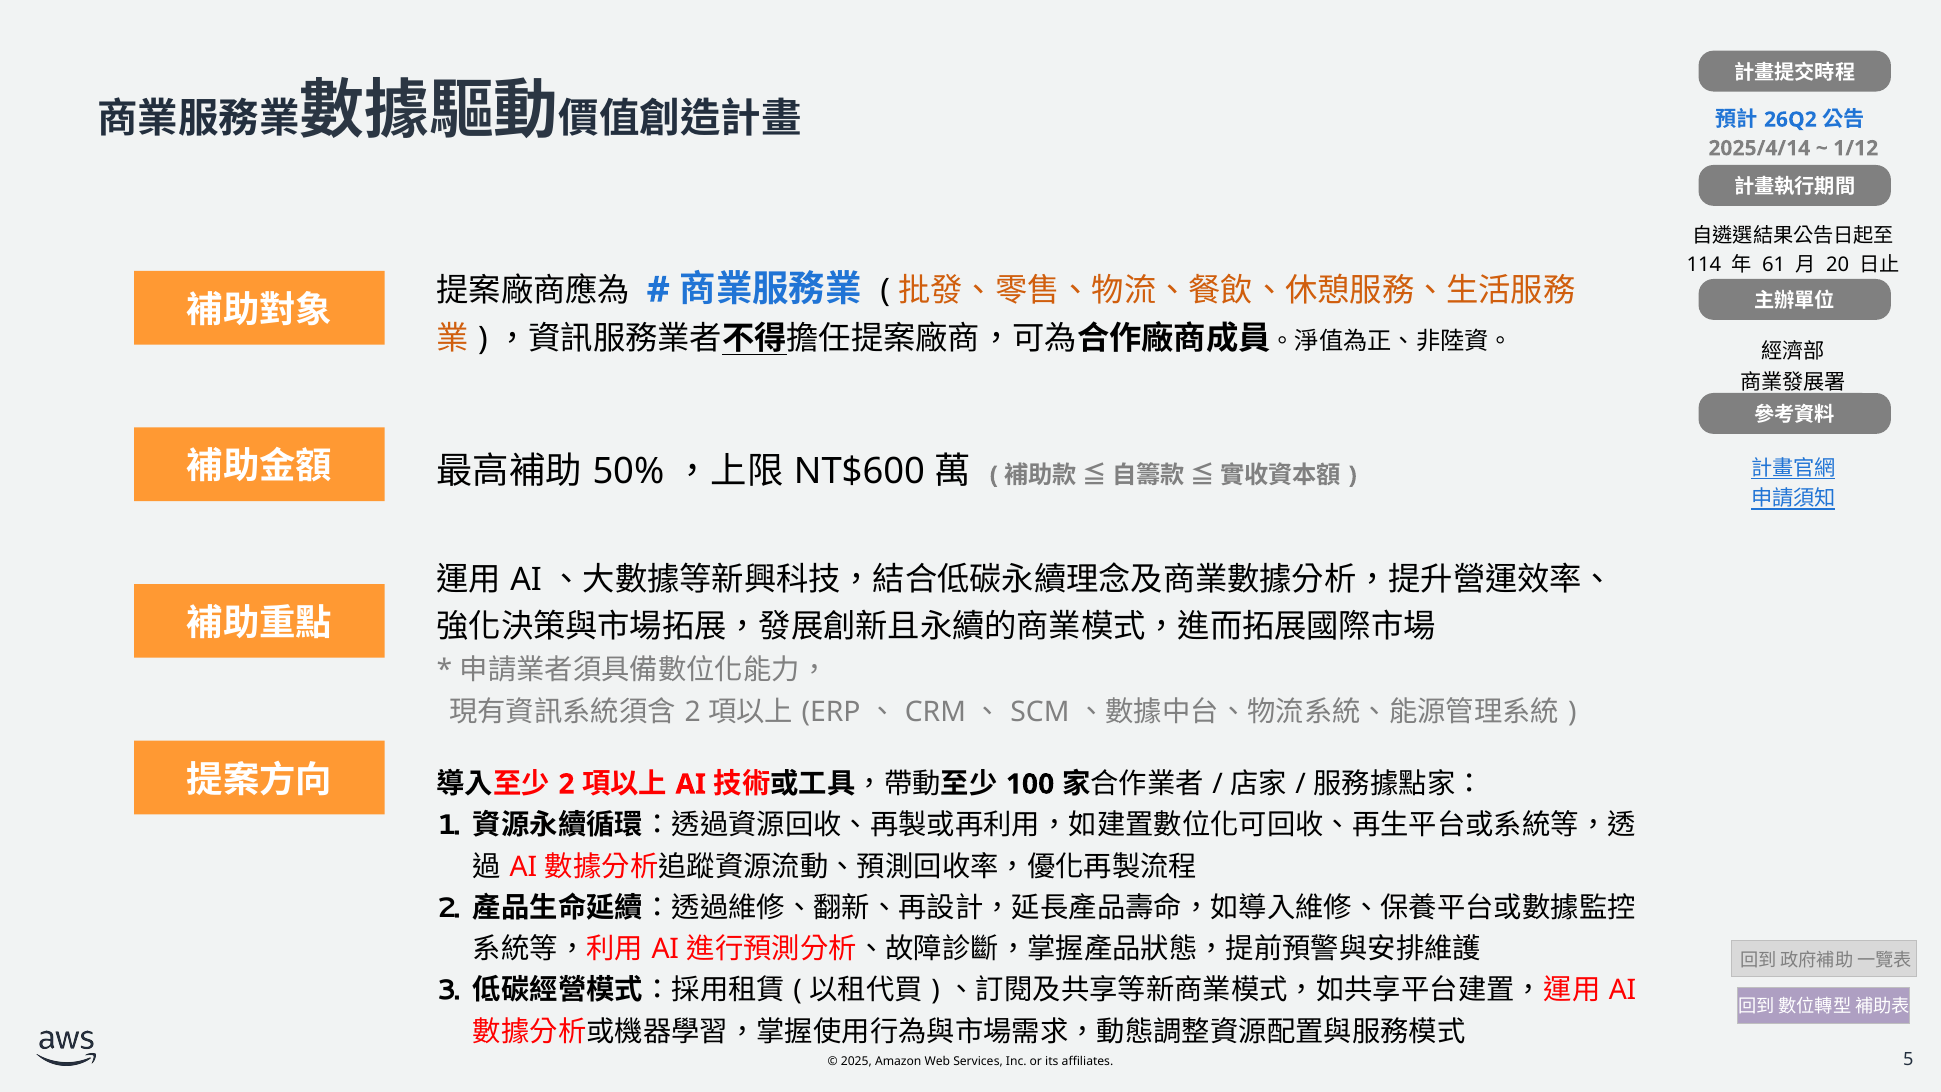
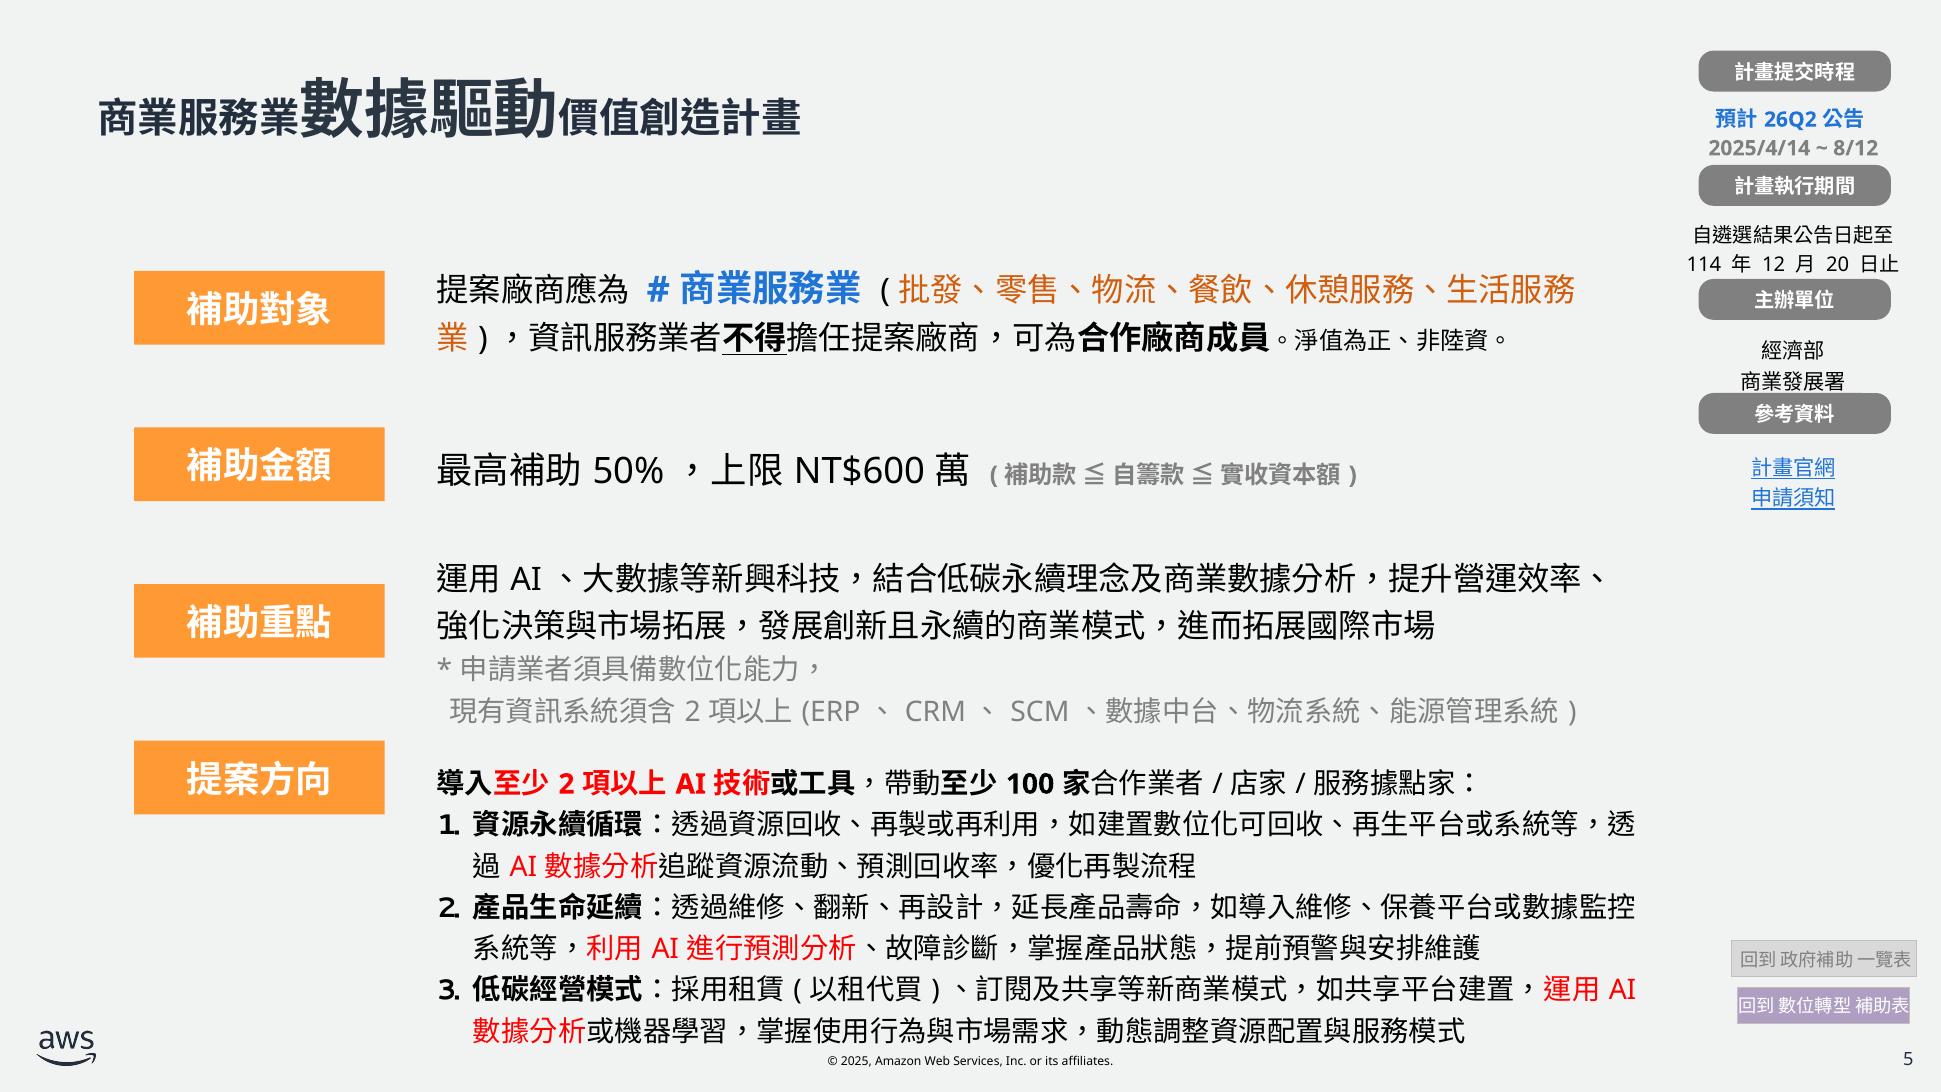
1/12: 1/12 -> 8/12
61: 61 -> 12
